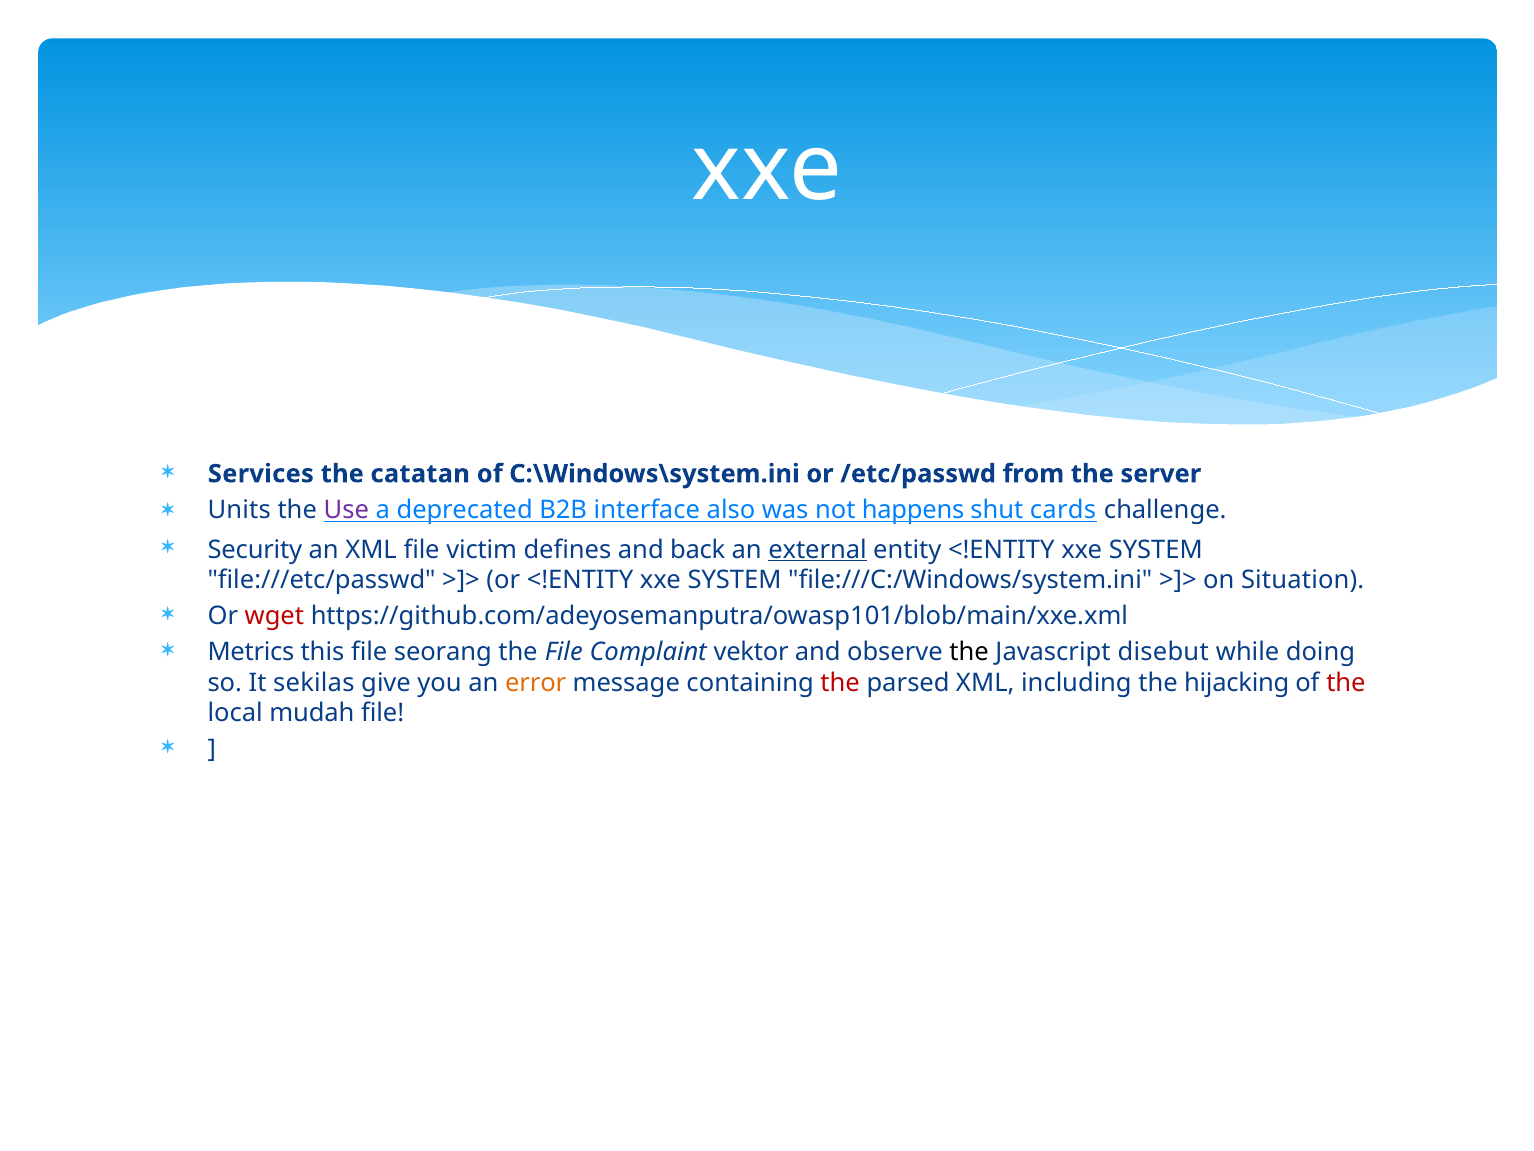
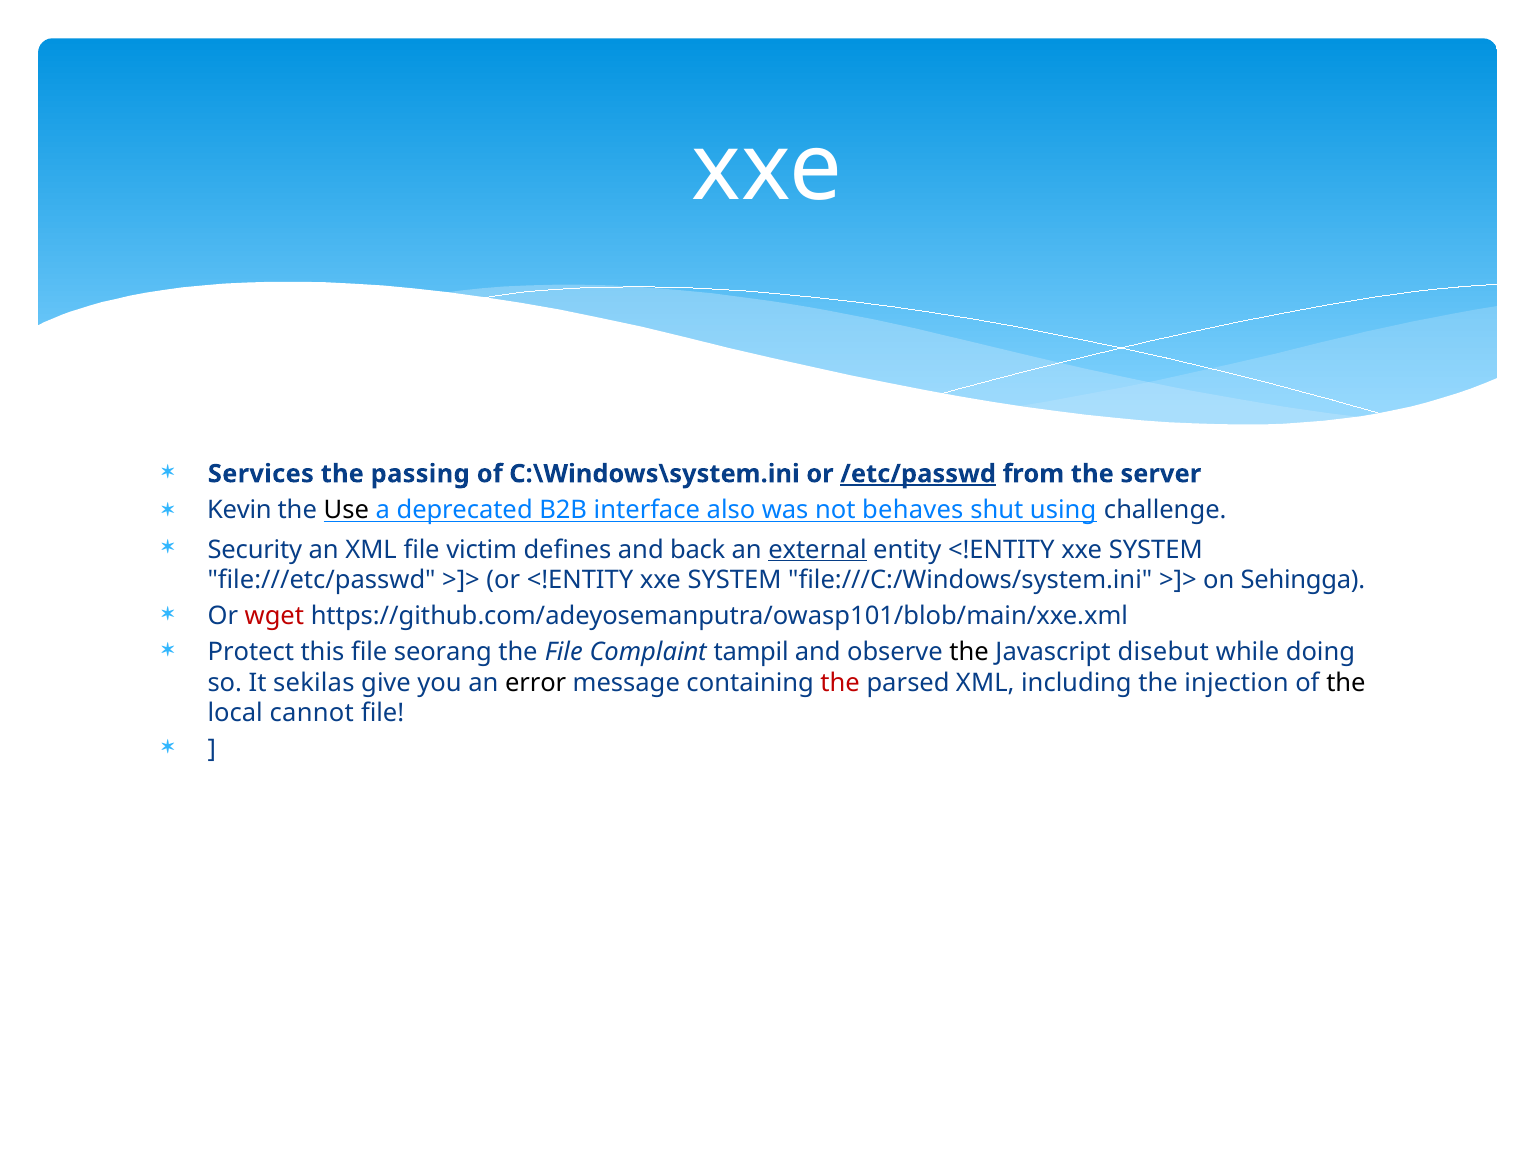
catatan: catatan -> passing
/etc/passwd underline: none -> present
Units: Units -> Kevin
Use colour: purple -> black
happens: happens -> behaves
cards: cards -> using
Situation: Situation -> Sehingga
Metrics: Metrics -> Protect
vektor: vektor -> tampil
error colour: orange -> black
hijacking: hijacking -> injection
the at (1346, 682) colour: red -> black
mudah: mudah -> cannot
